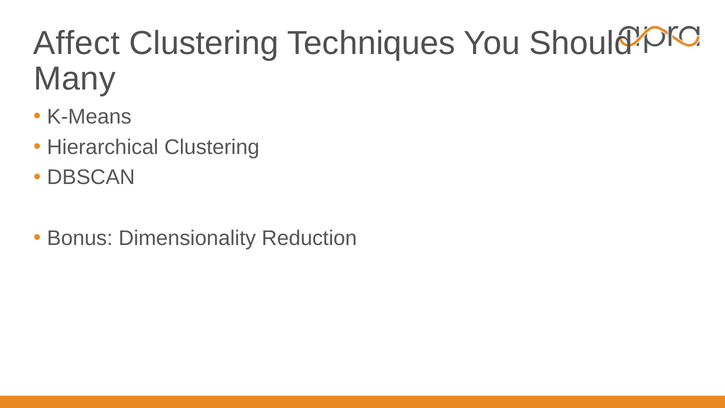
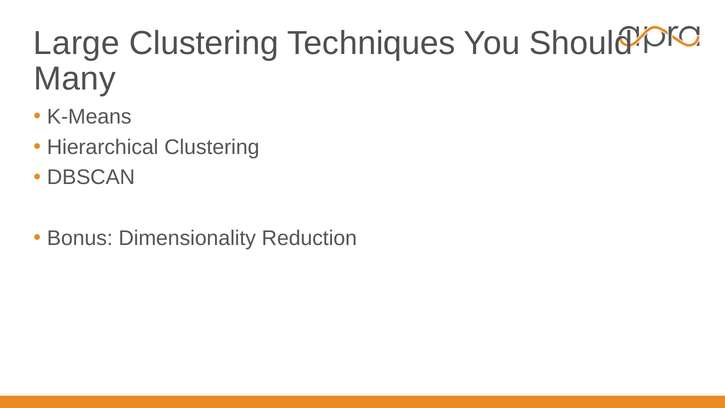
Affect: Affect -> Large
